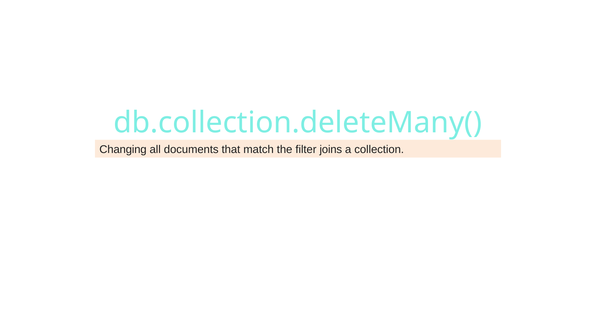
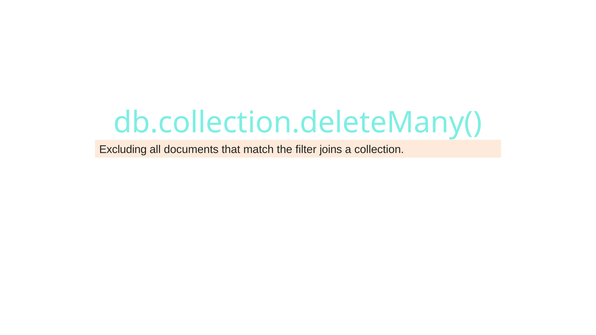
Changing: Changing -> Excluding
